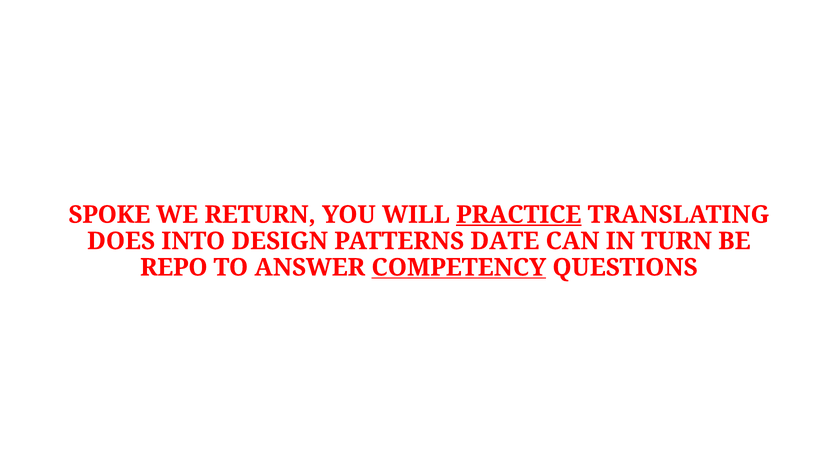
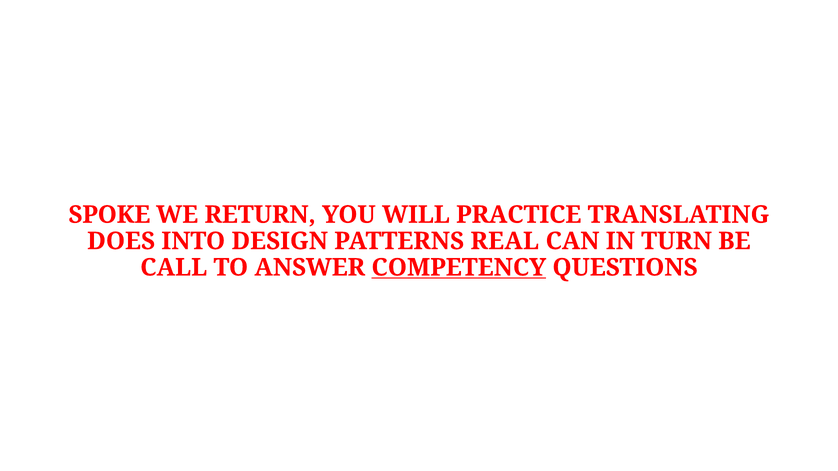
PRACTICE underline: present -> none
DATE: DATE -> REAL
REPO: REPO -> CALL
